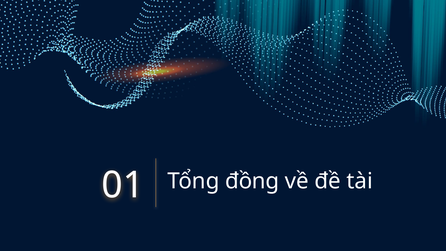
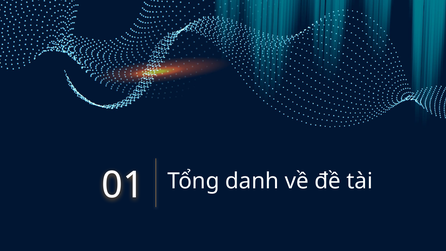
đồng: đồng -> danh
